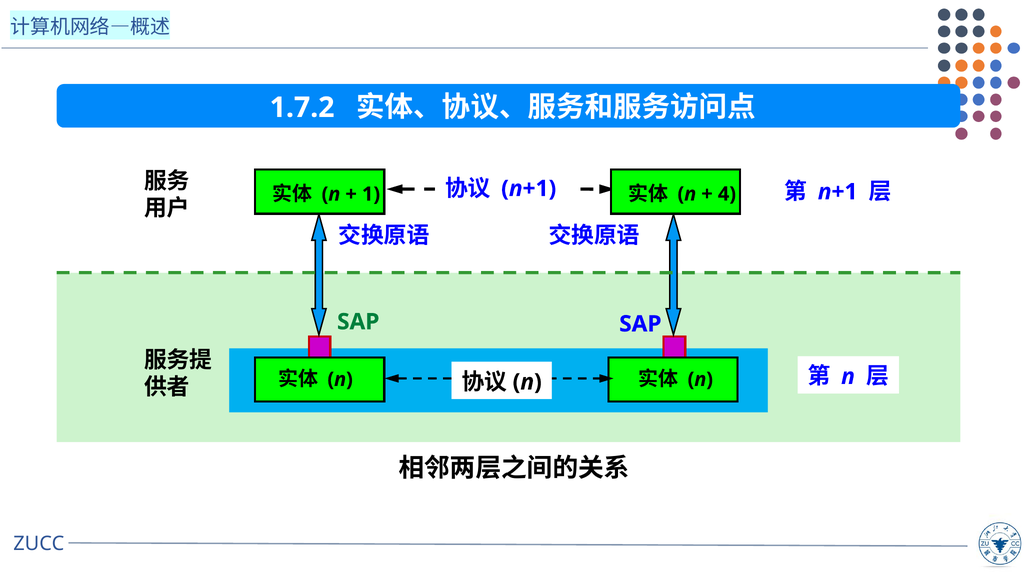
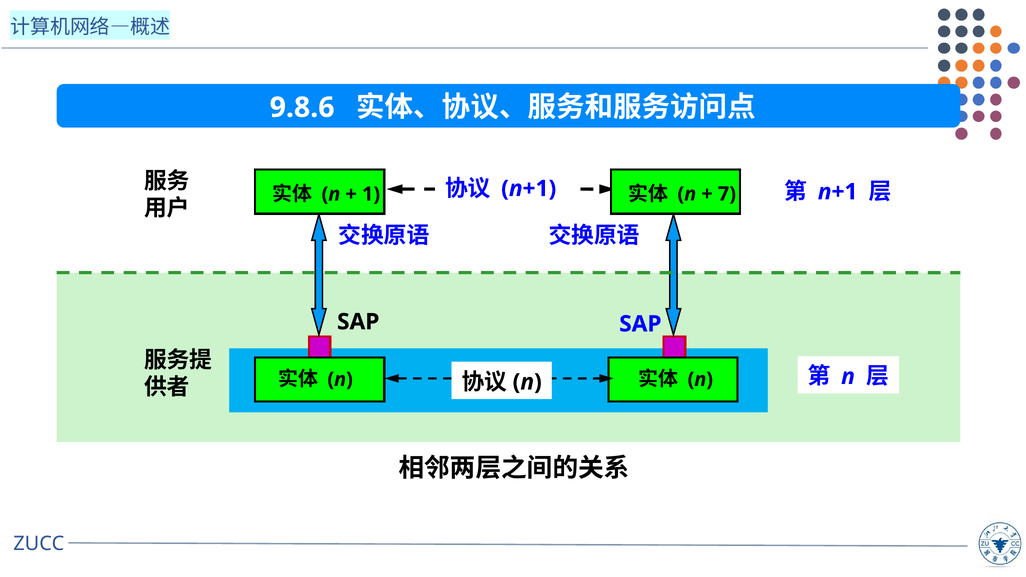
1.7.2: 1.7.2 -> 9.8.6
4: 4 -> 7
SAP at (358, 322) colour: green -> black
